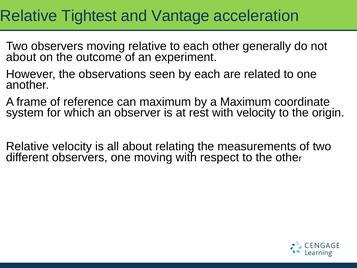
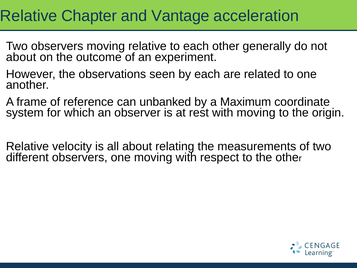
Tightest: Tightest -> Chapter
can maximum: maximum -> unbanked
with velocity: velocity -> moving
